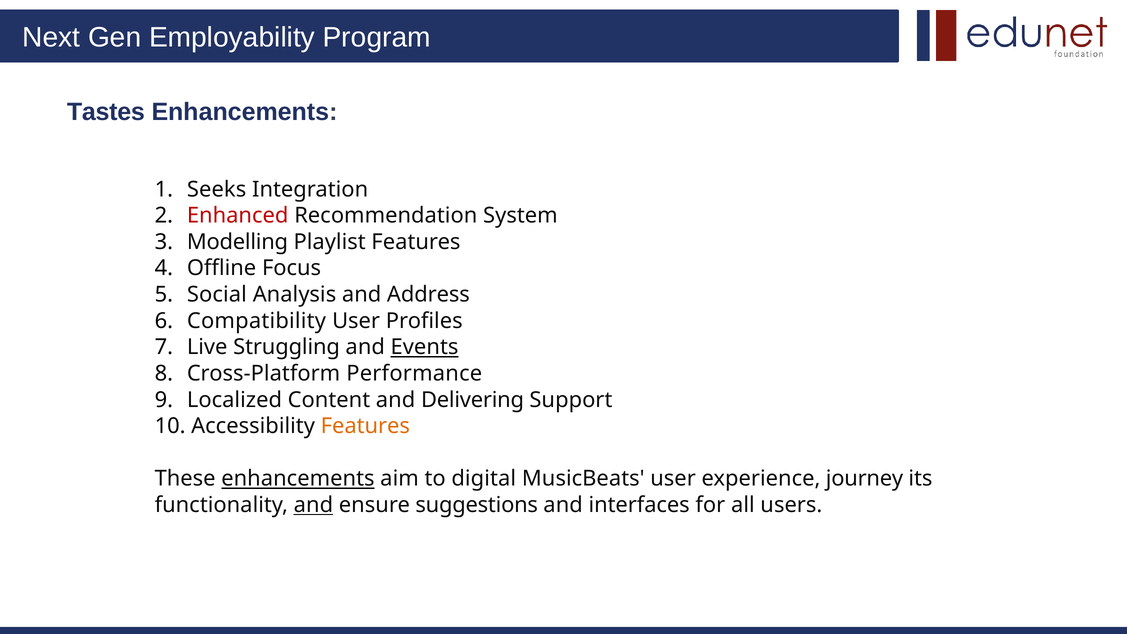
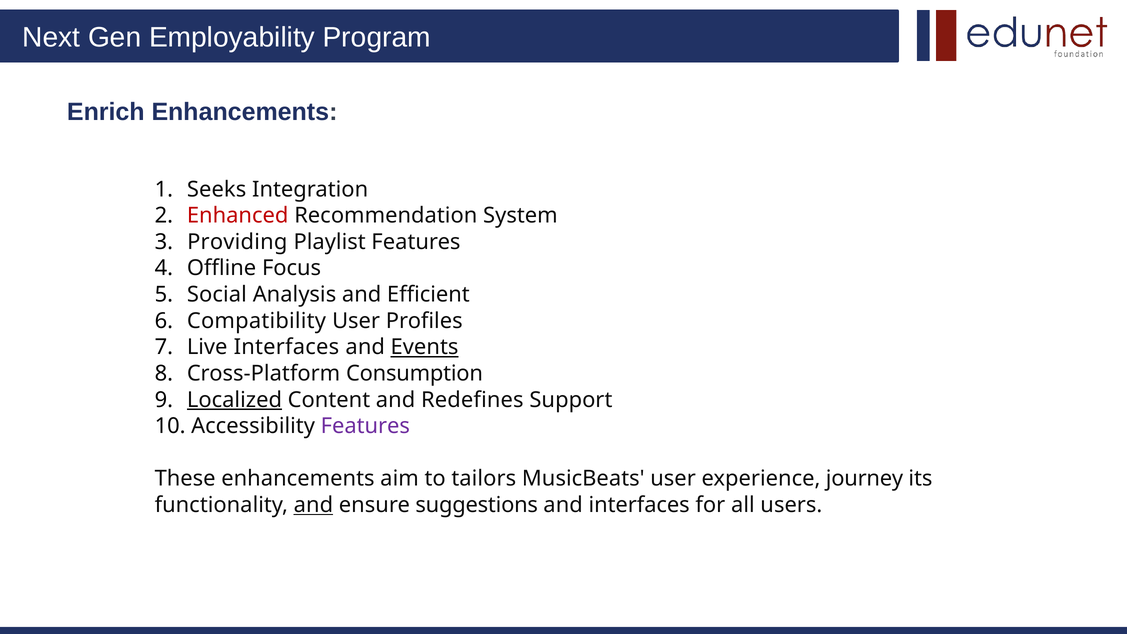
Tastes: Tastes -> Enrich
Modelling: Modelling -> Providing
Address: Address -> Efficient
Live Struggling: Struggling -> Interfaces
Performance: Performance -> Consumption
Localized underline: none -> present
Delivering: Delivering -> Redefines
Features at (365, 426) colour: orange -> purple
enhancements at (298, 479) underline: present -> none
digital: digital -> tailors
